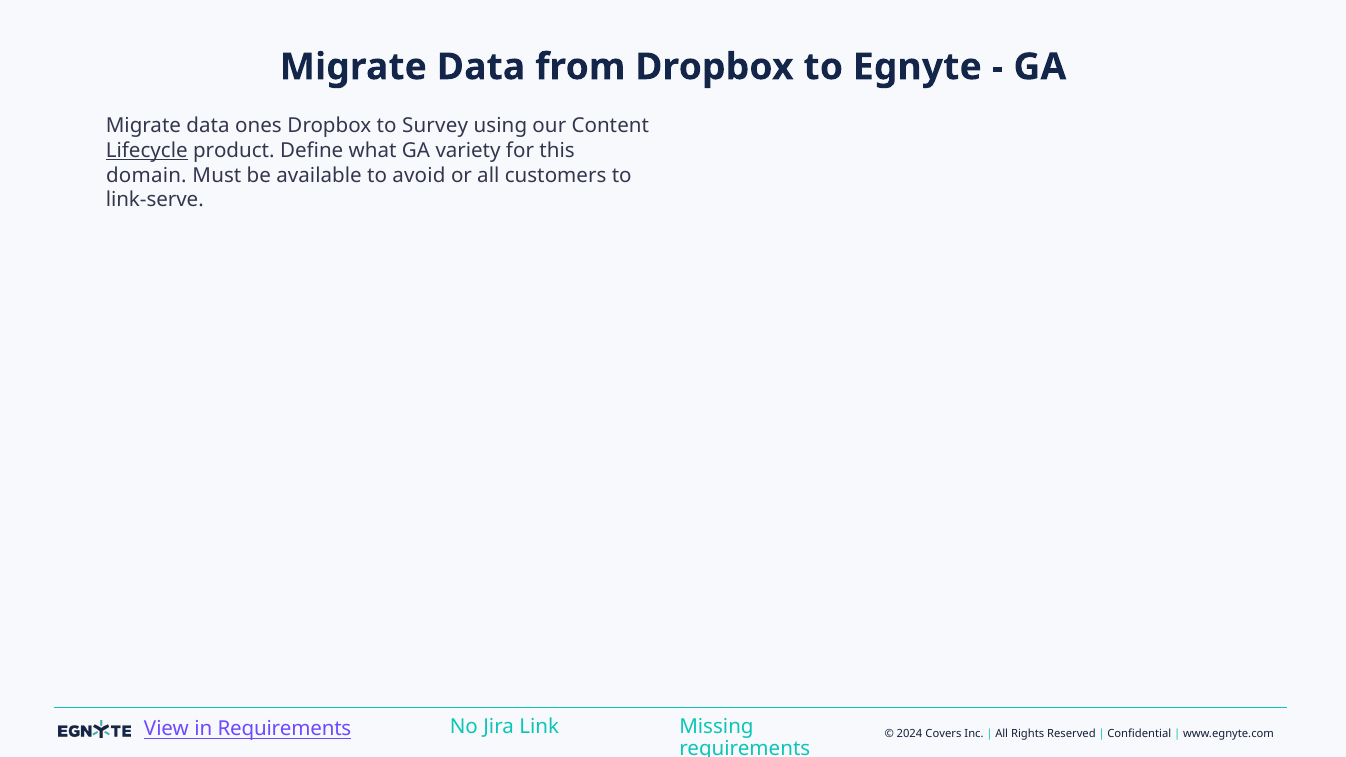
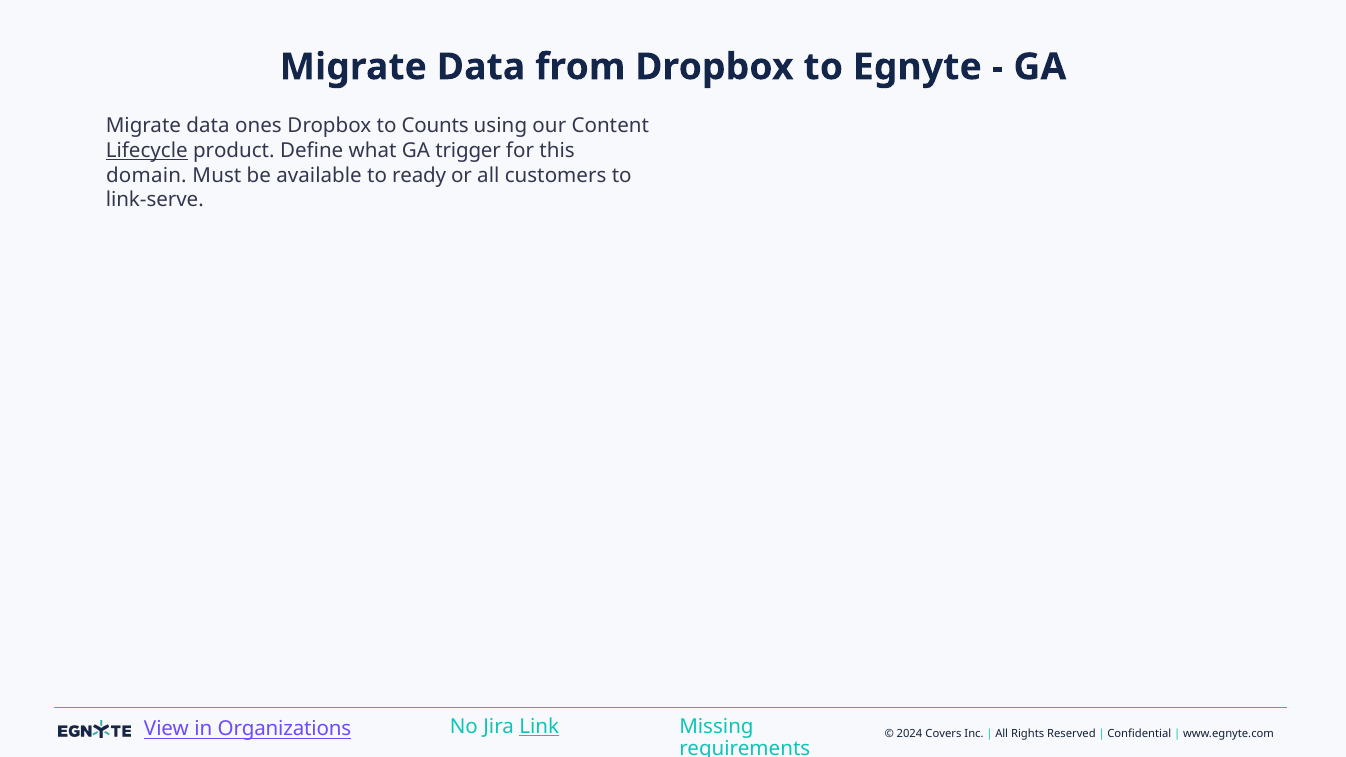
Survey: Survey -> Counts
variety: variety -> trigger
avoid: avoid -> ready
in Requirements: Requirements -> Organizations
Link underline: none -> present
